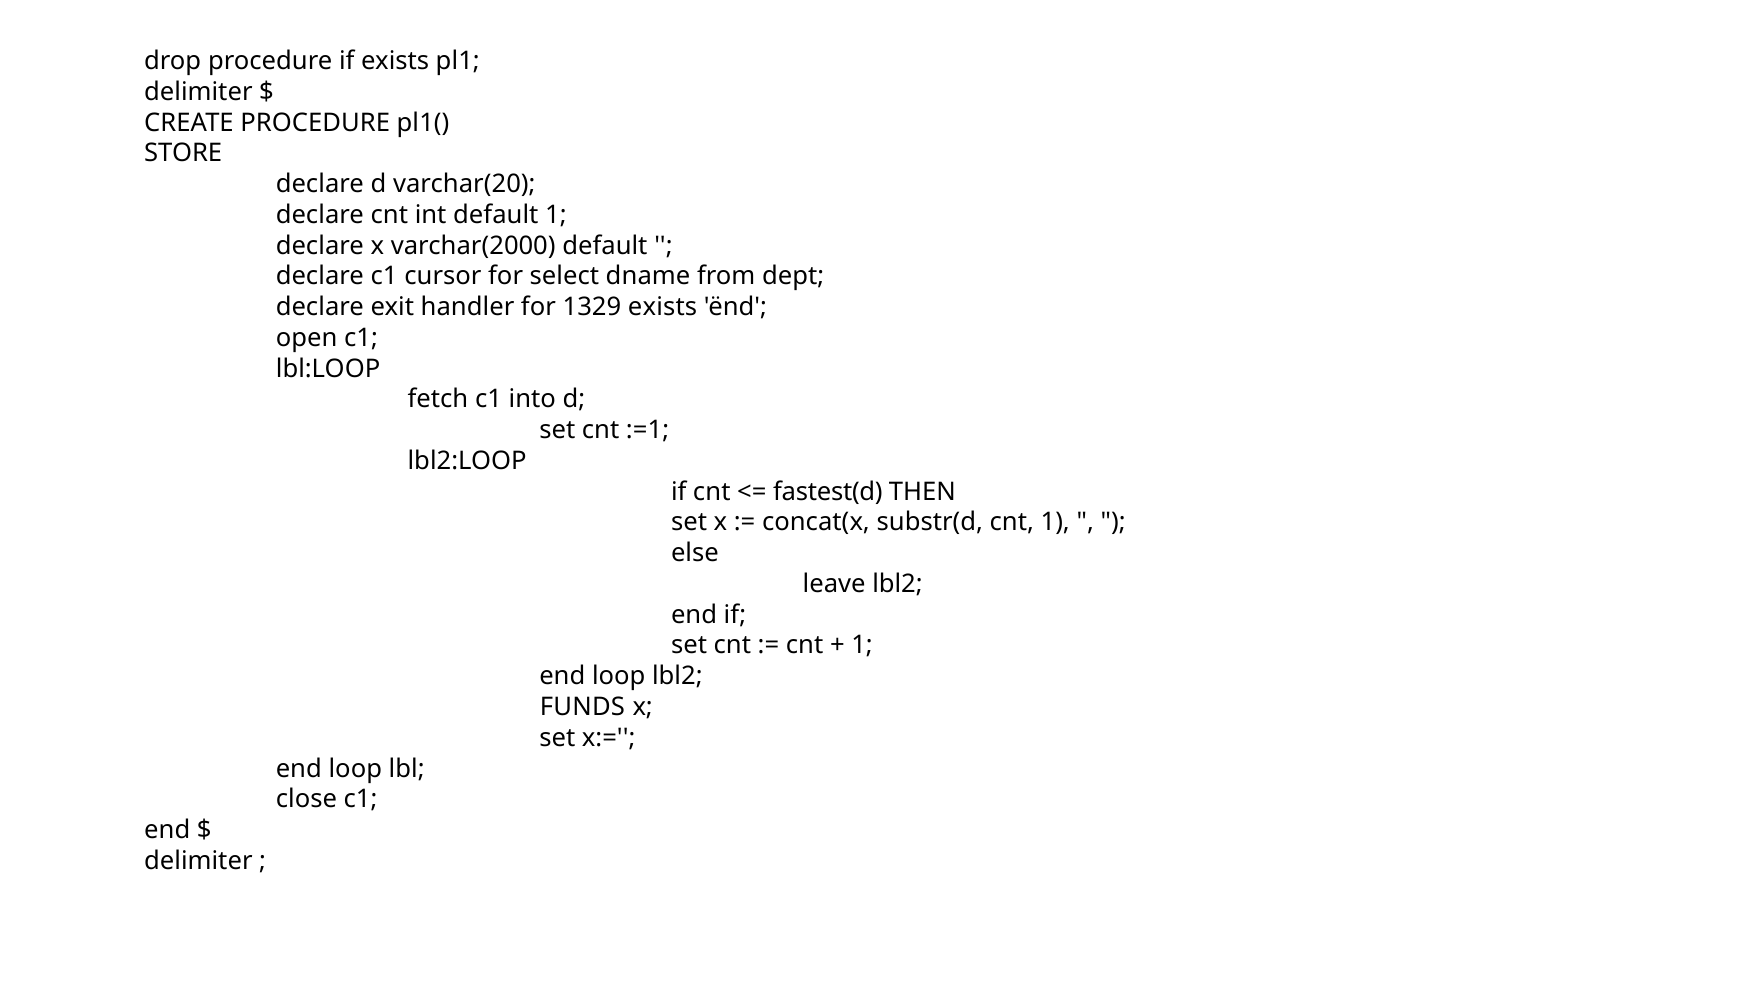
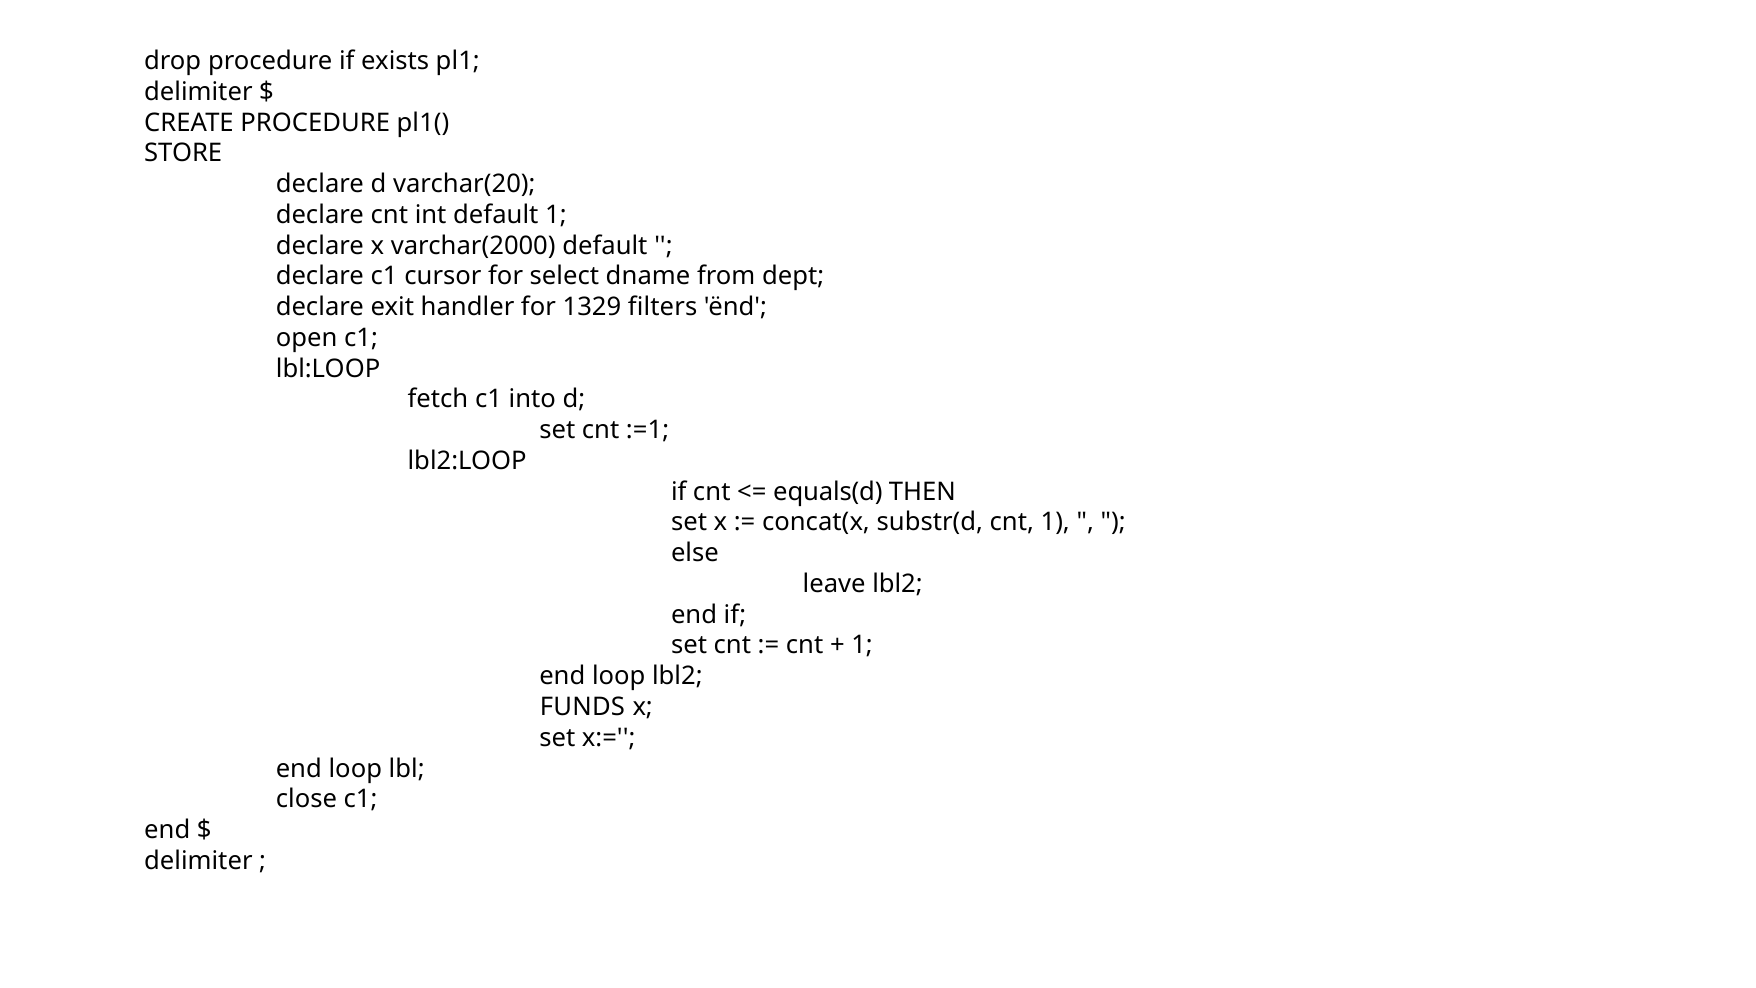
1329 exists: exists -> filters
fastest(d: fastest(d -> equals(d
